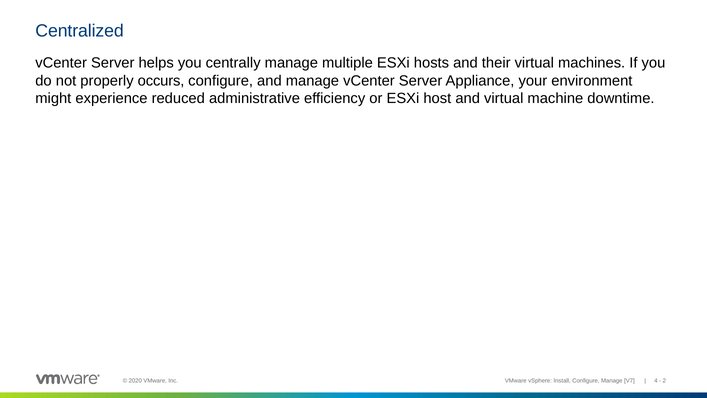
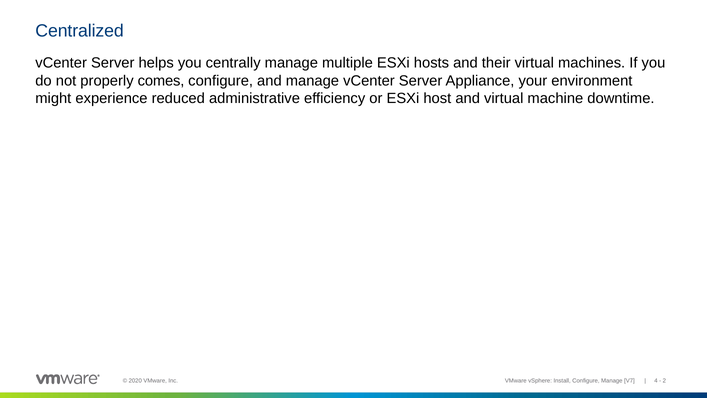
occurs: occurs -> comes
